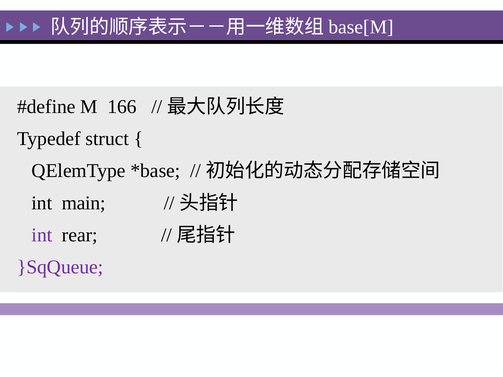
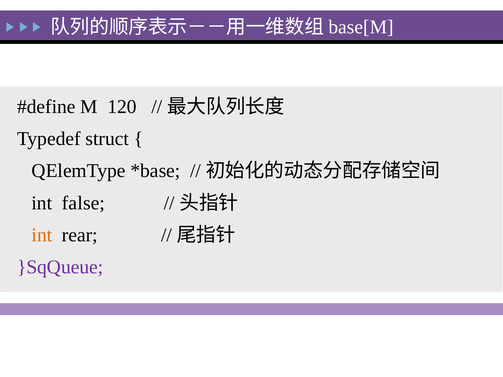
166: 166 -> 120
main: main -> false
int at (42, 235) colour: purple -> orange
